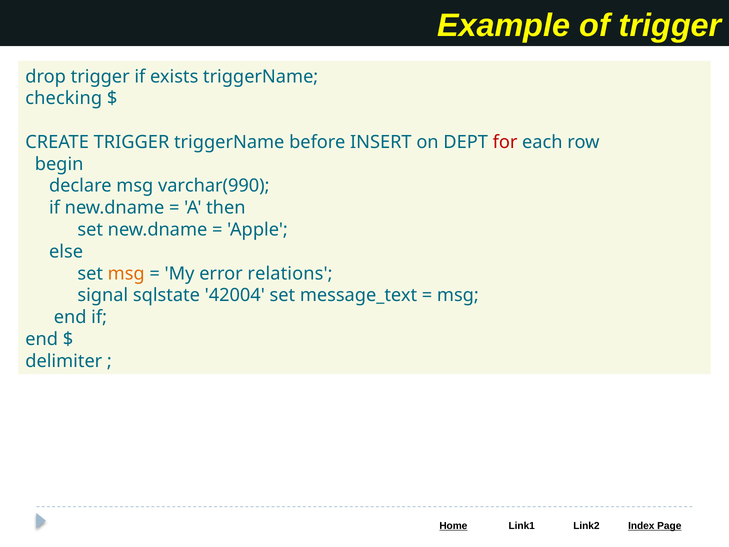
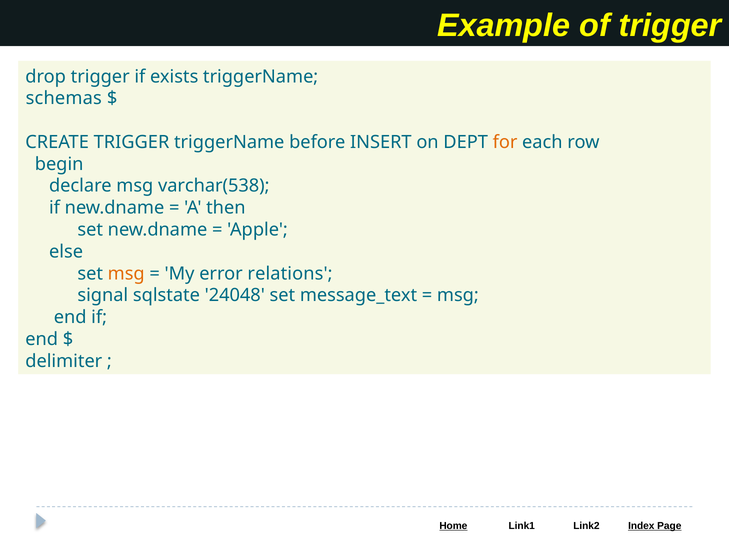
checking: checking -> schemas
for colour: red -> orange
varchar(990: varchar(990 -> varchar(538
42004: 42004 -> 24048
